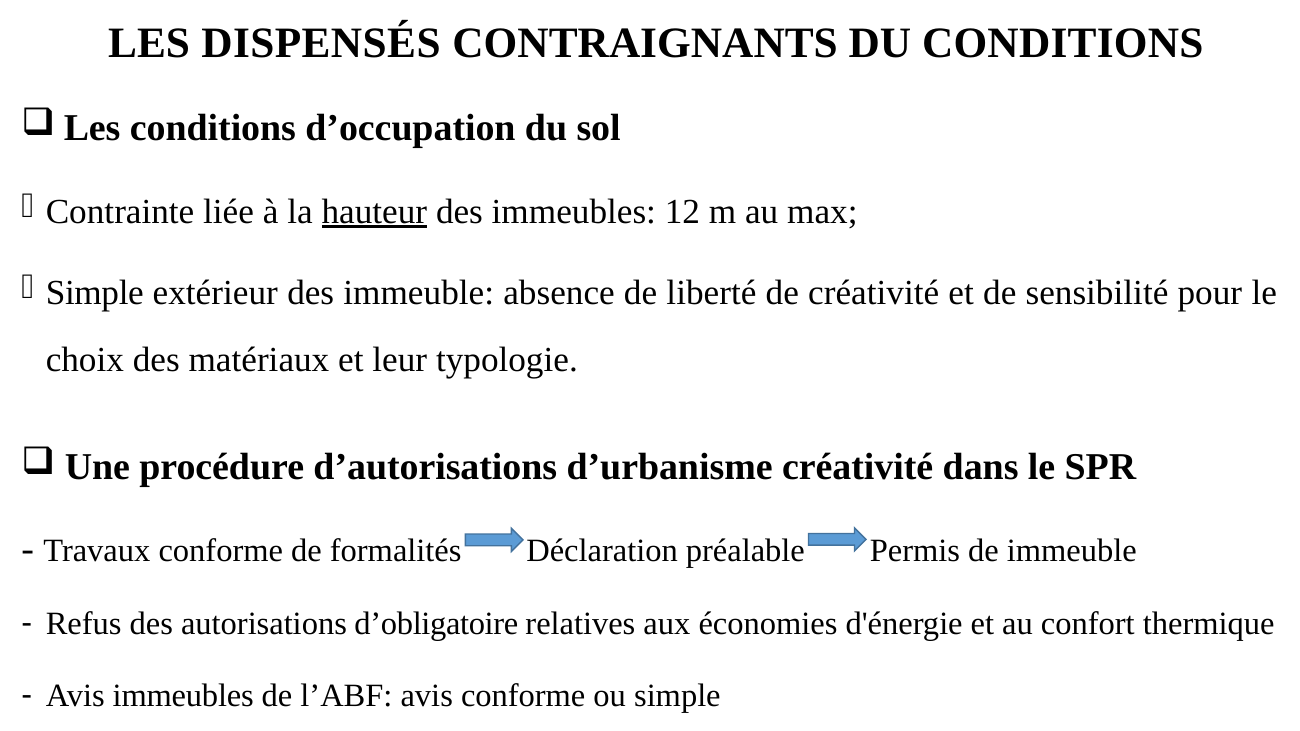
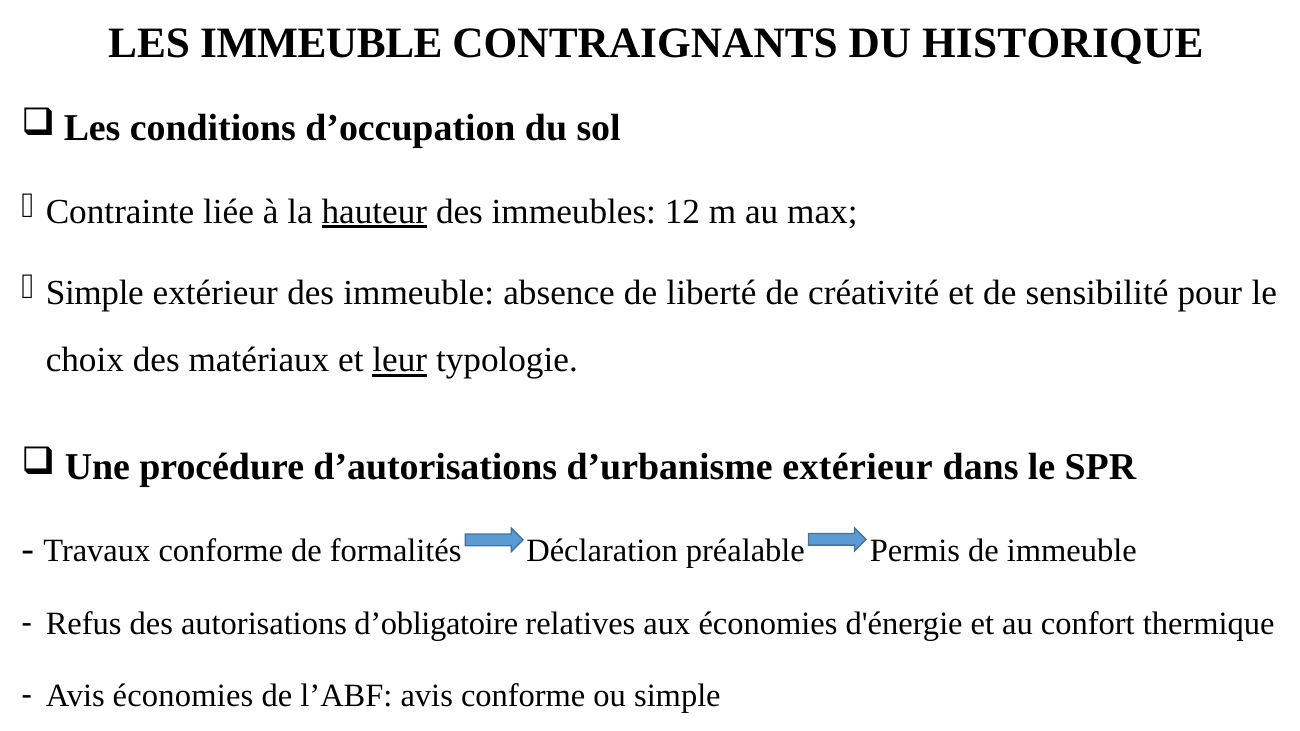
LES DISPENSÉS: DISPENSÉS -> IMMEUBLE
DU CONDITIONS: CONDITIONS -> HISTORIQUE
leur underline: none -> present
d’urbanisme créativité: créativité -> extérieur
Avis immeubles: immeubles -> économies
